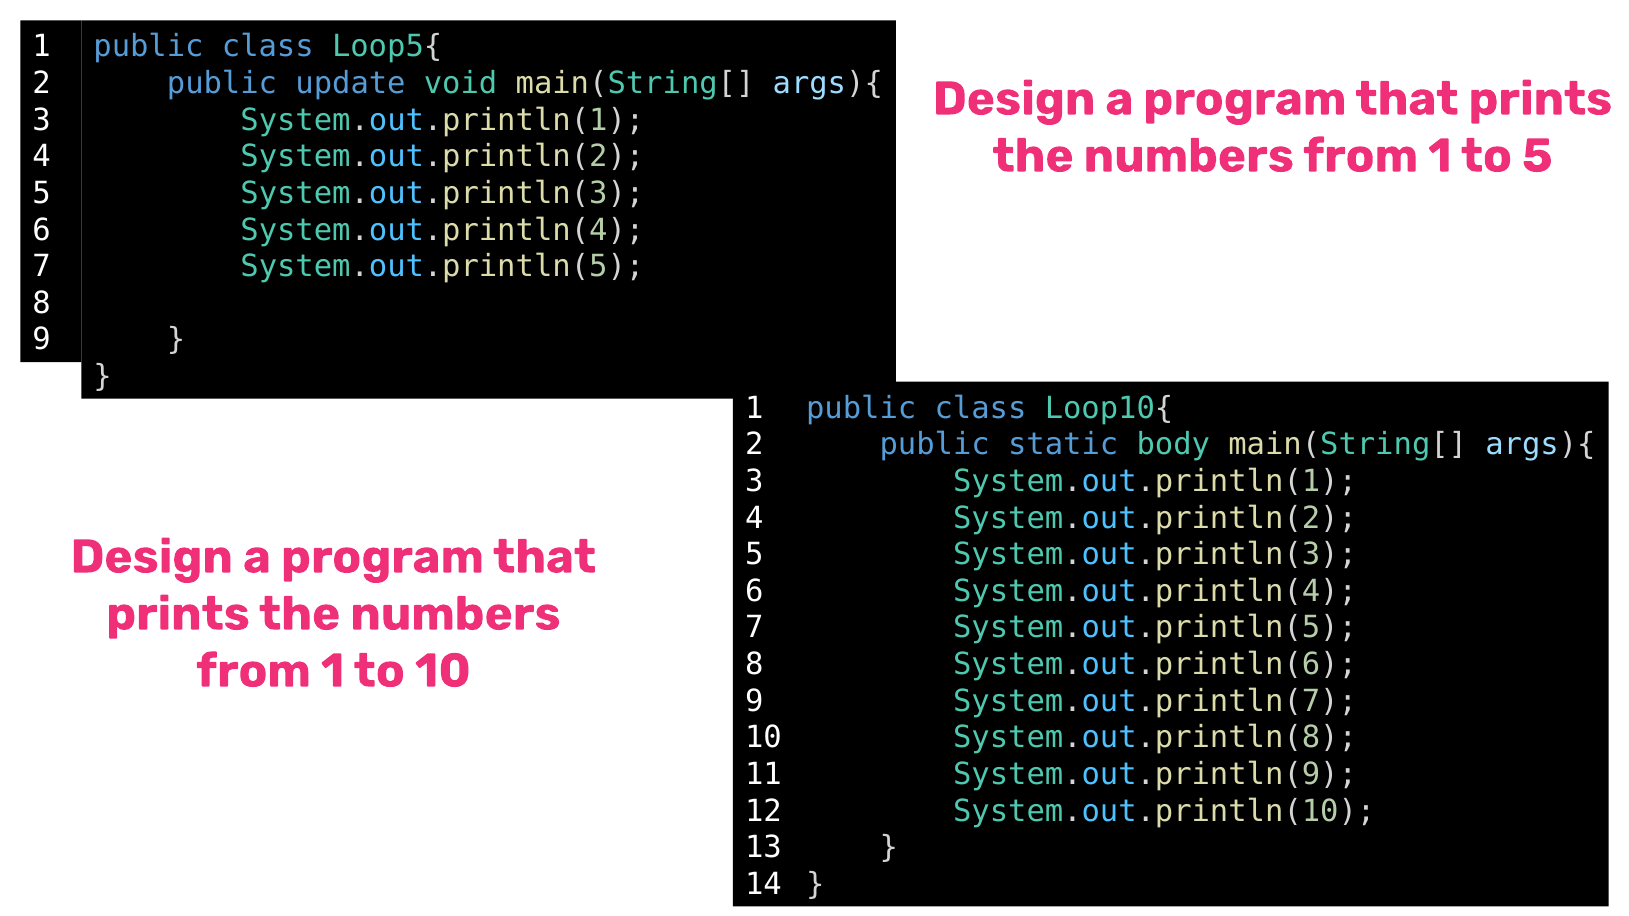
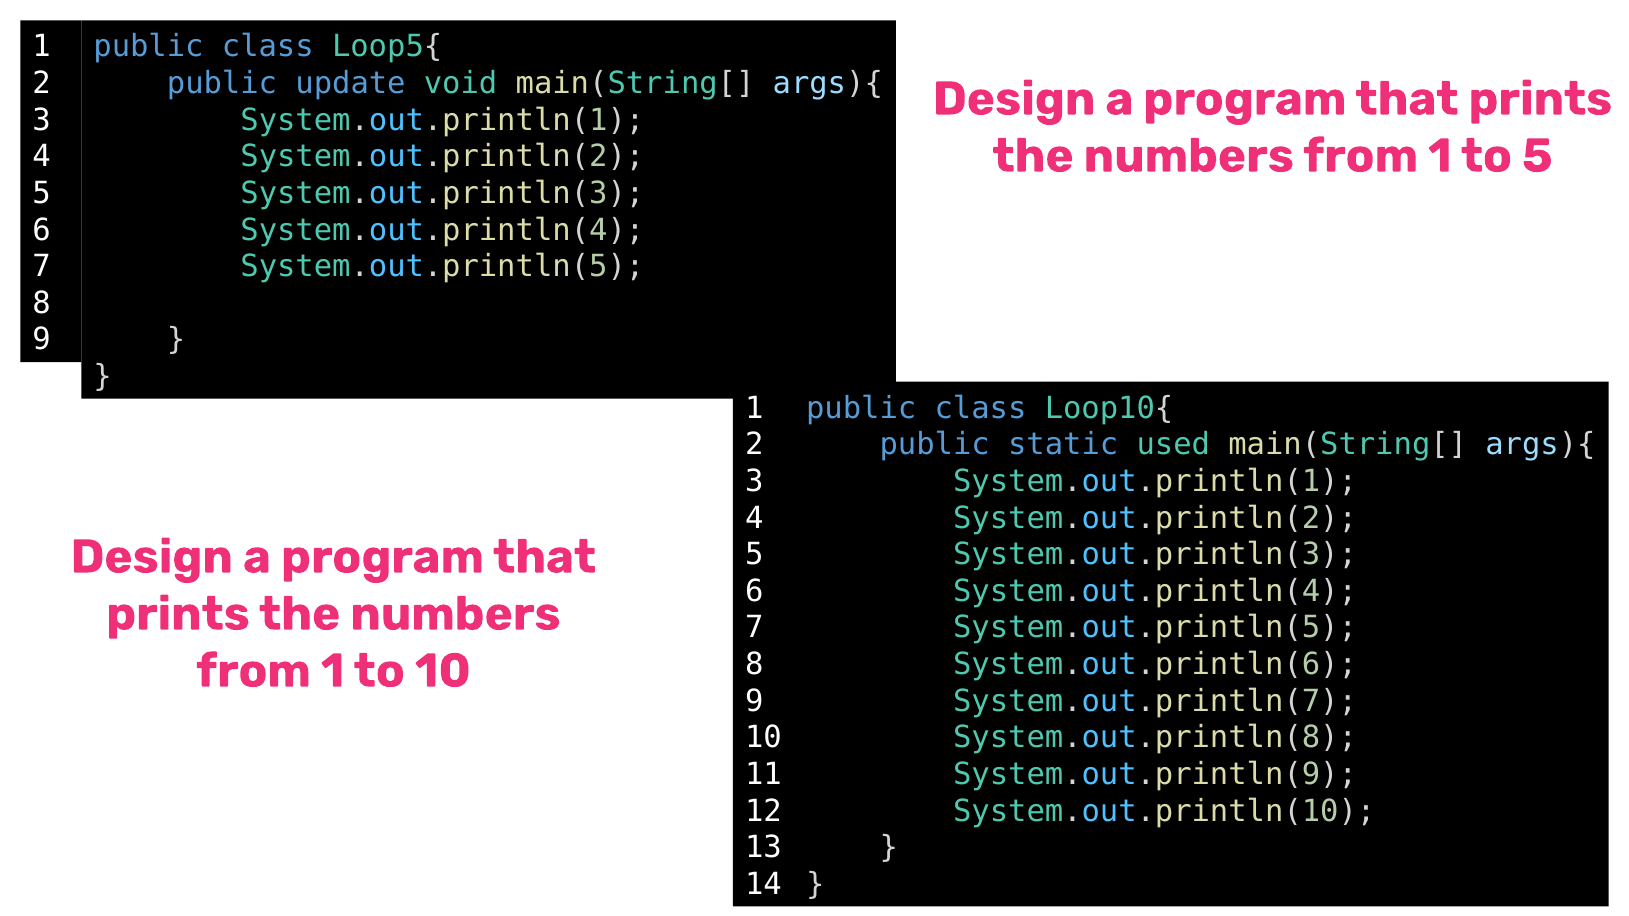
body: body -> used
